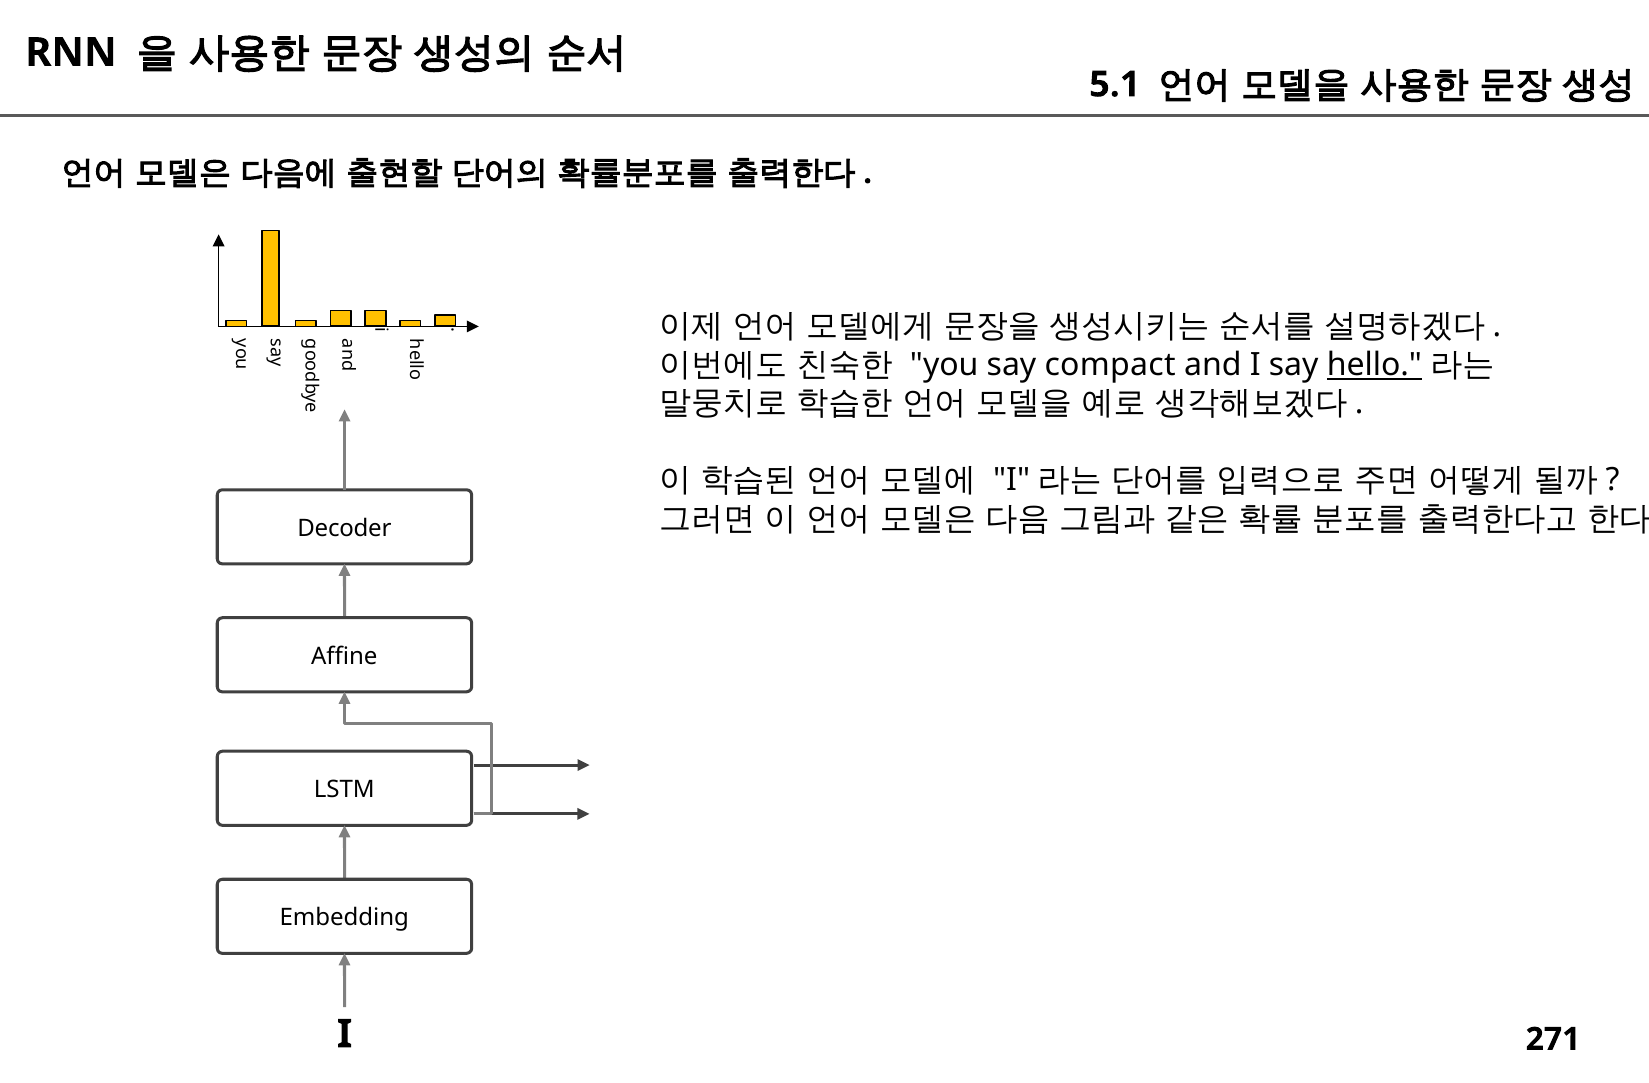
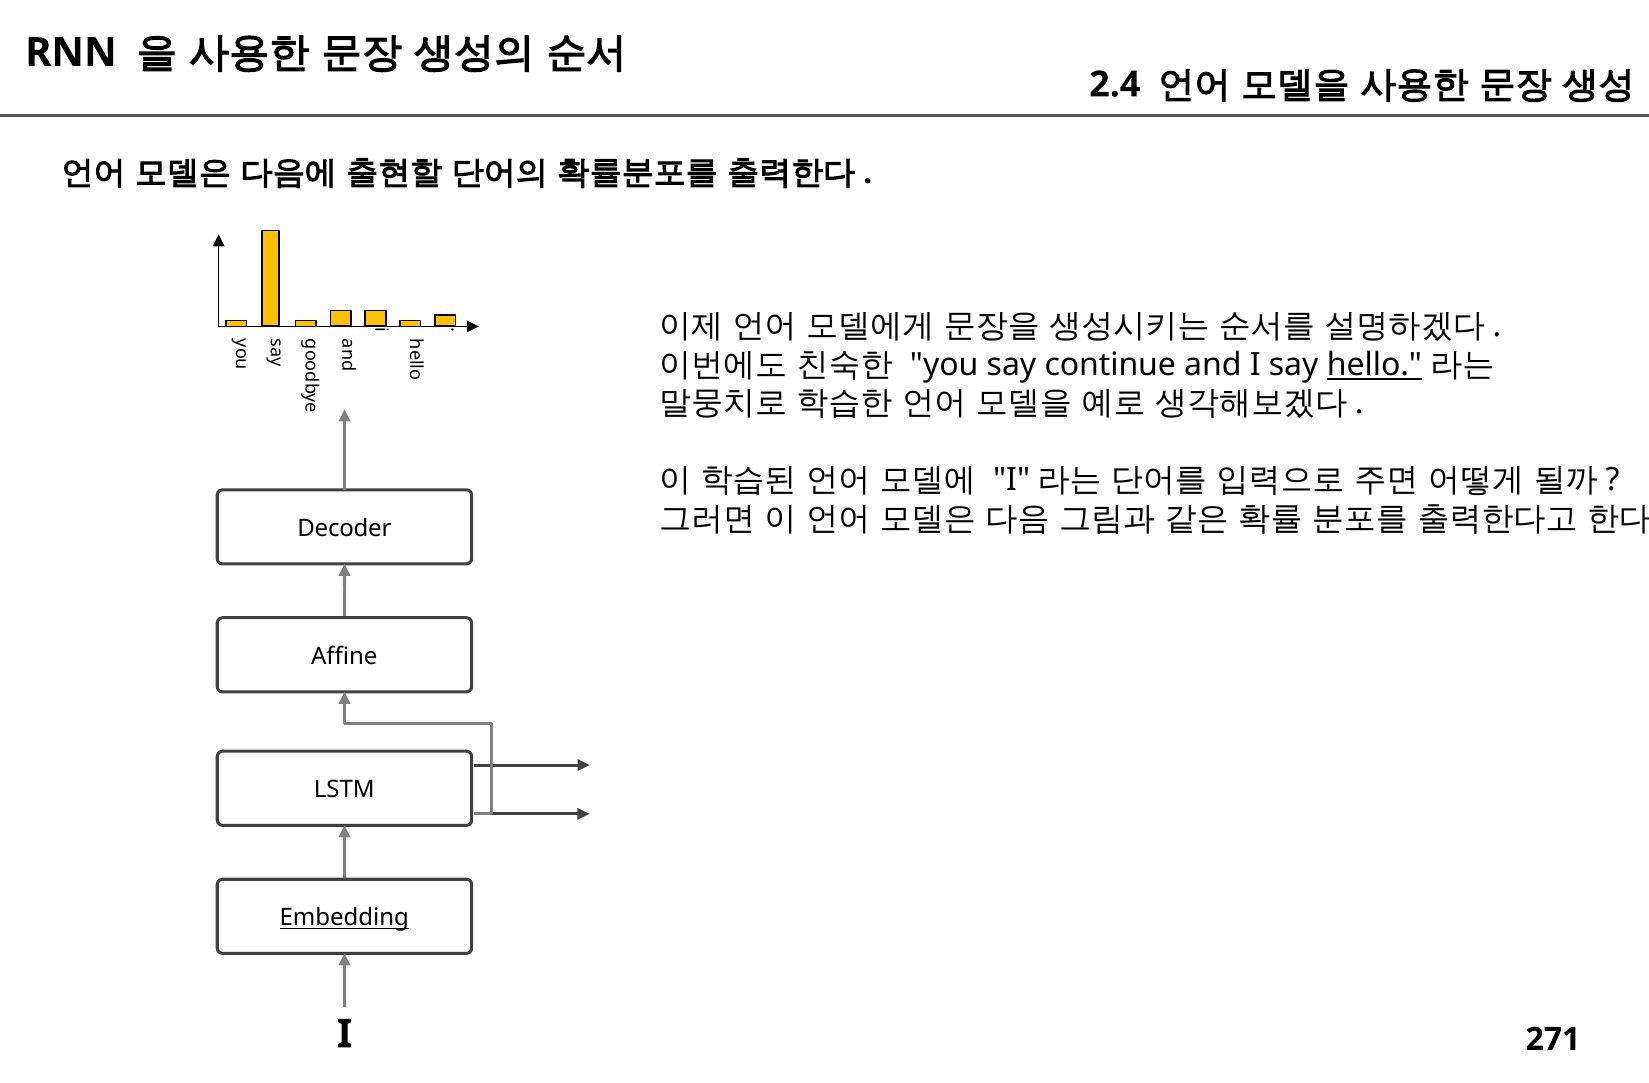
5.1: 5.1 -> 2.4
compact: compact -> continue
Embedding underline: none -> present
